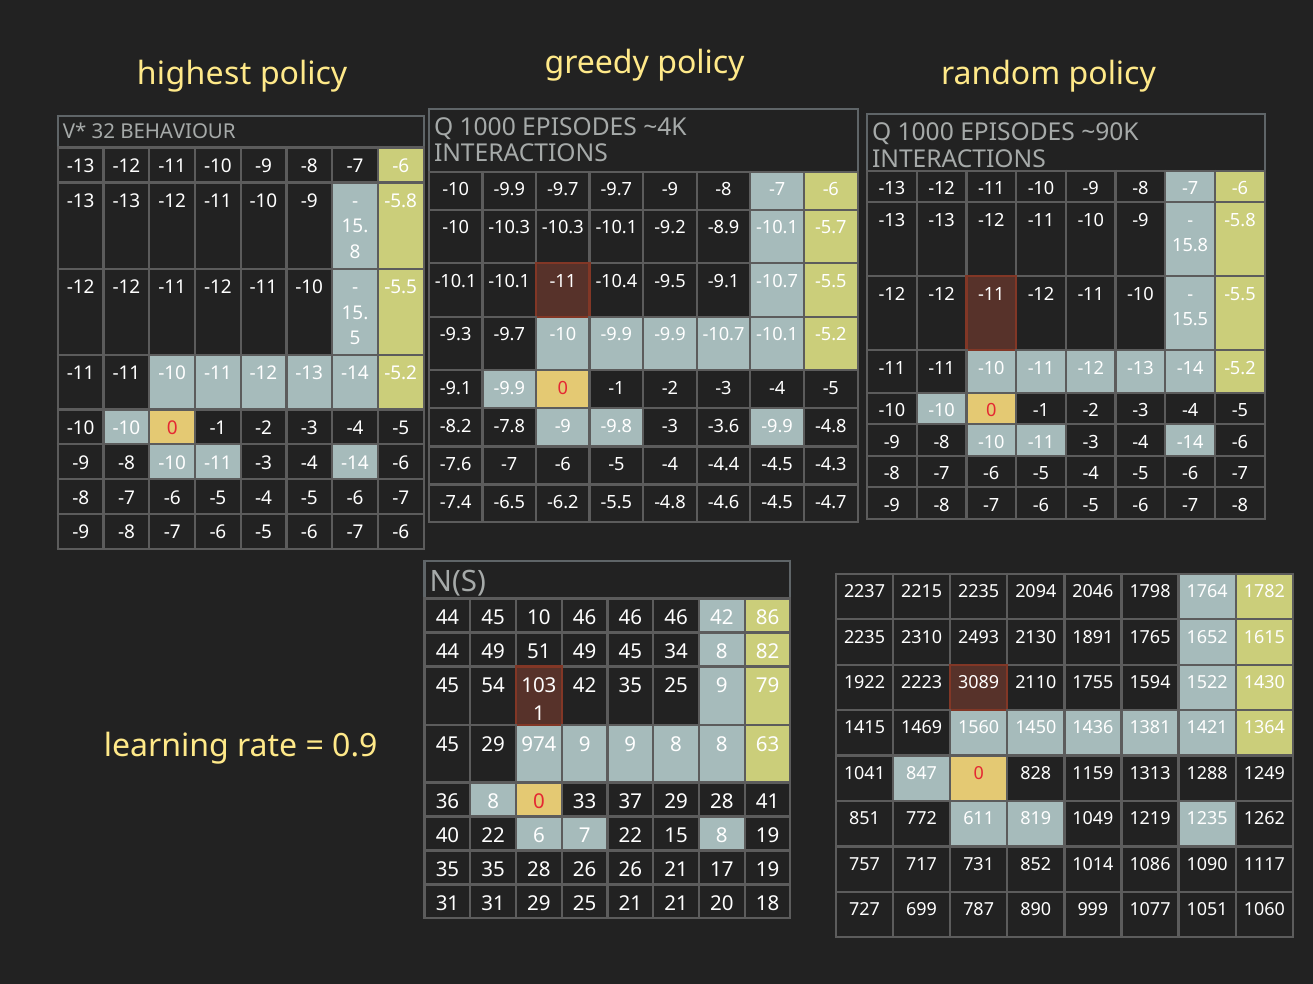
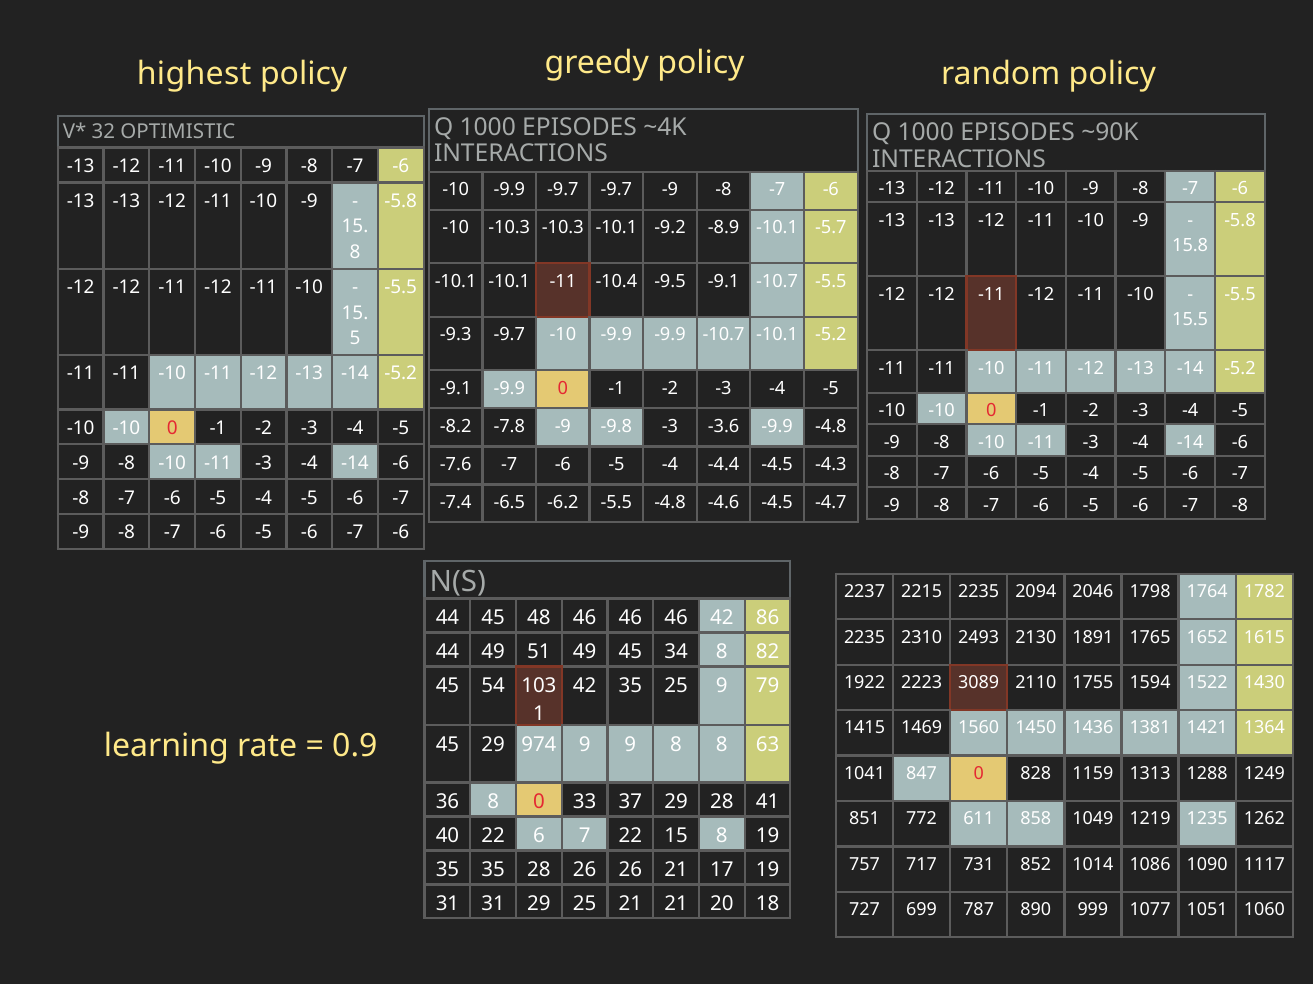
BEHAVIOUR: BEHAVIOUR -> OPTIMISTIC
10: 10 -> 48
819: 819 -> 858
